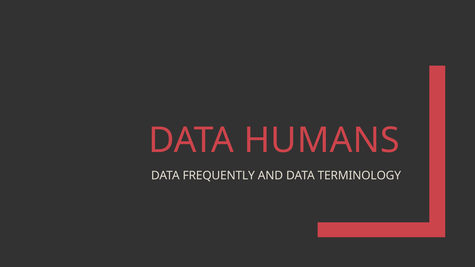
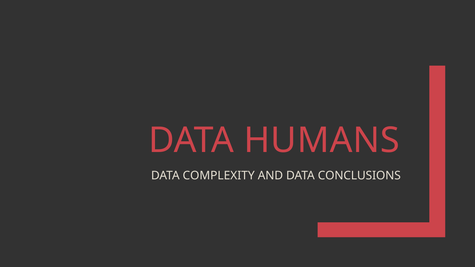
FREQUENTLY: FREQUENTLY -> COMPLEXITY
TERMINOLOGY: TERMINOLOGY -> CONCLUSIONS
